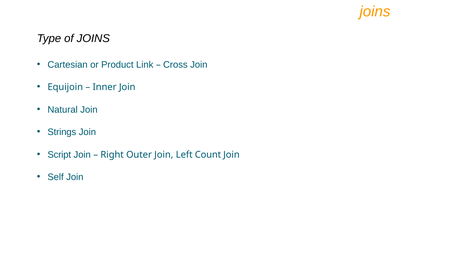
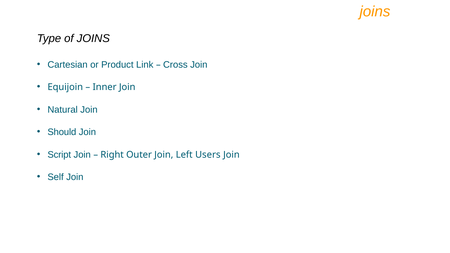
Strings: Strings -> Should
Count: Count -> Users
